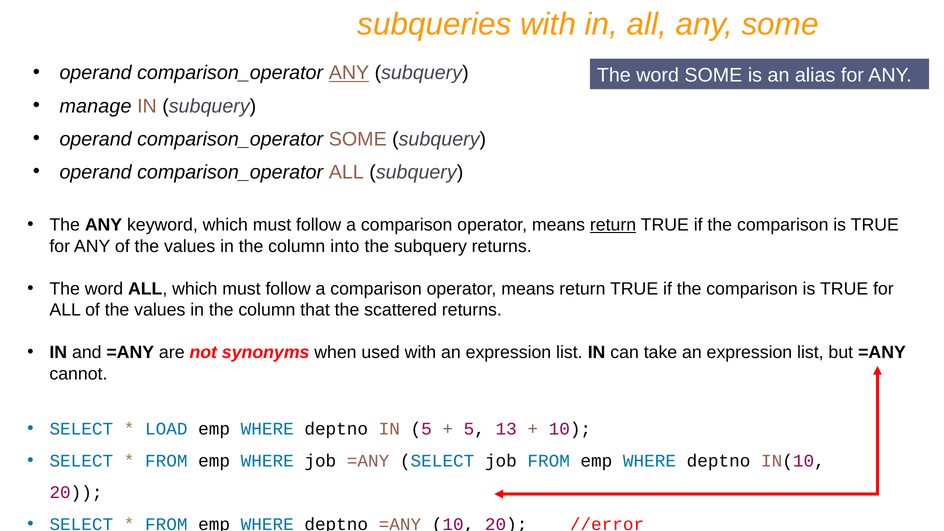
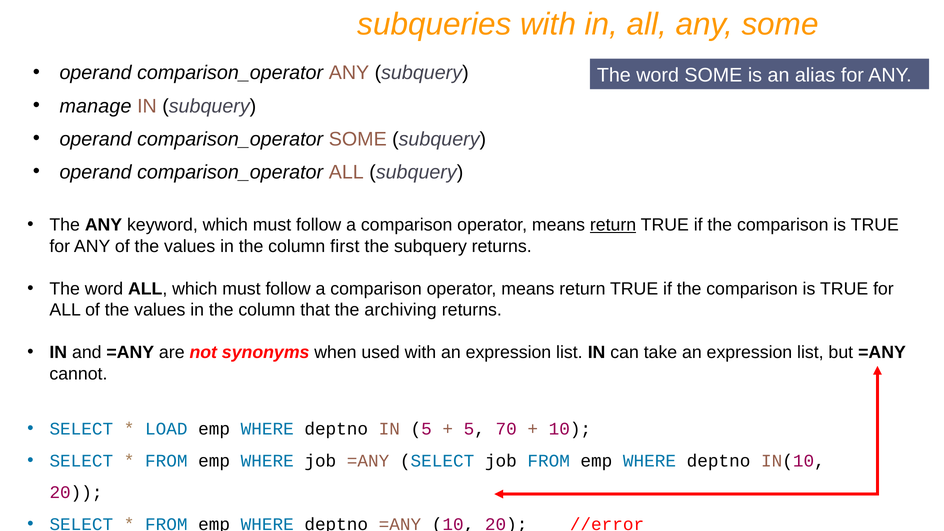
ANY at (349, 73) underline: present -> none
into: into -> first
scattered: scattered -> archiving
13: 13 -> 70
